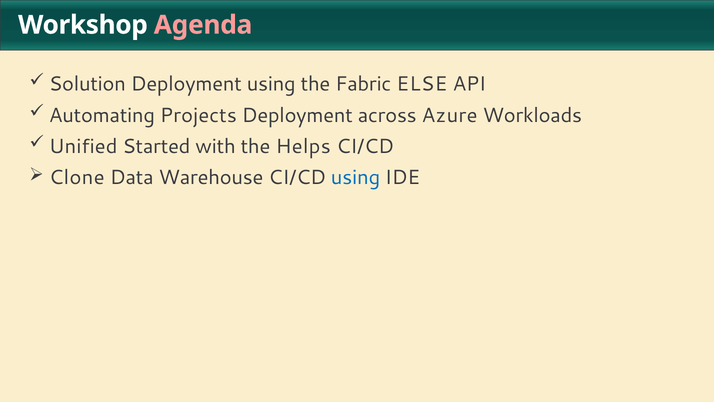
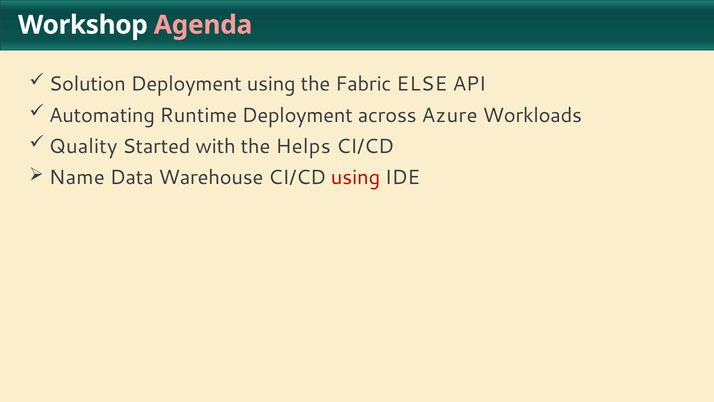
Projects: Projects -> Runtime
Unified: Unified -> Quality
Clone: Clone -> Name
using at (355, 177) colour: blue -> red
